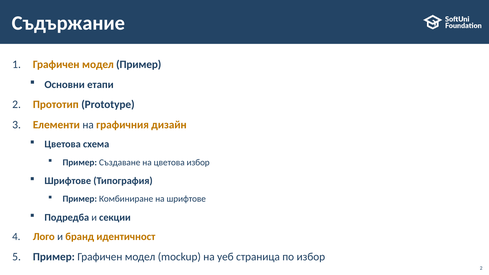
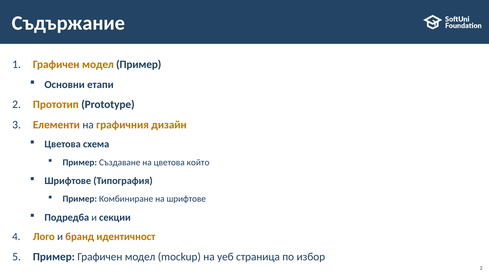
цветова избор: избор -> който
